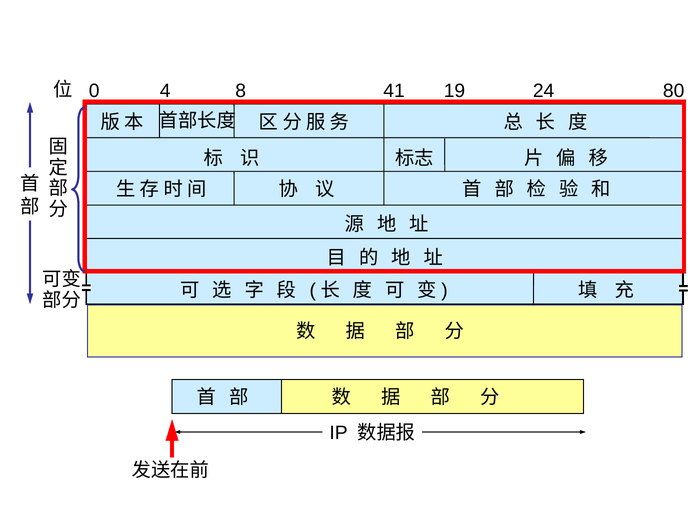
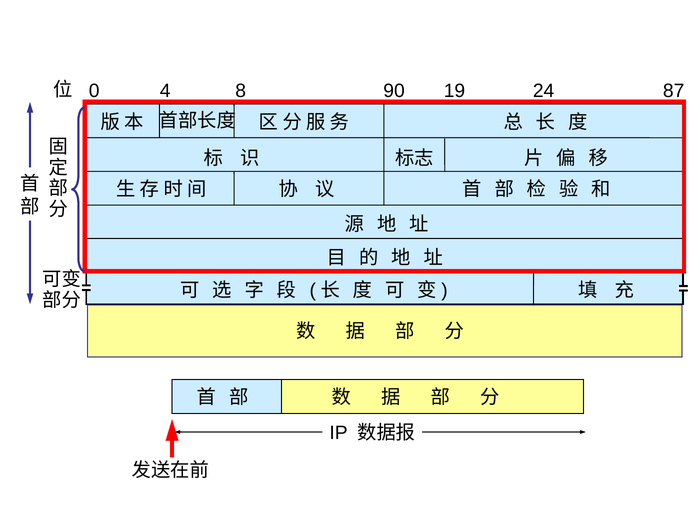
41: 41 -> 90
80: 80 -> 87
